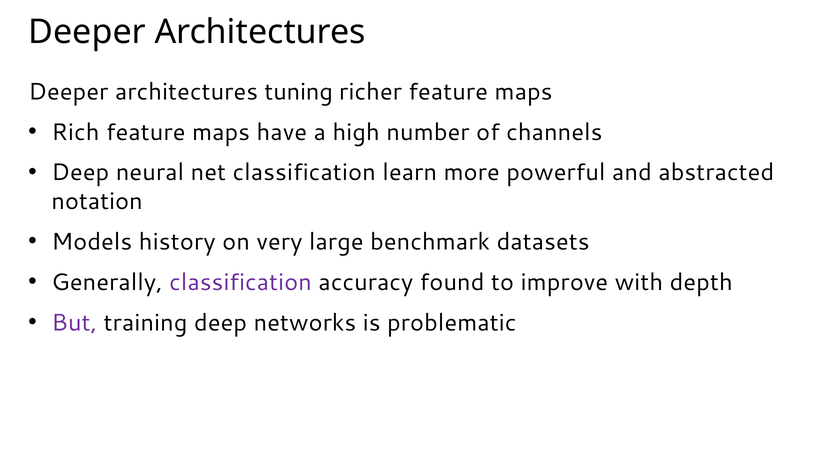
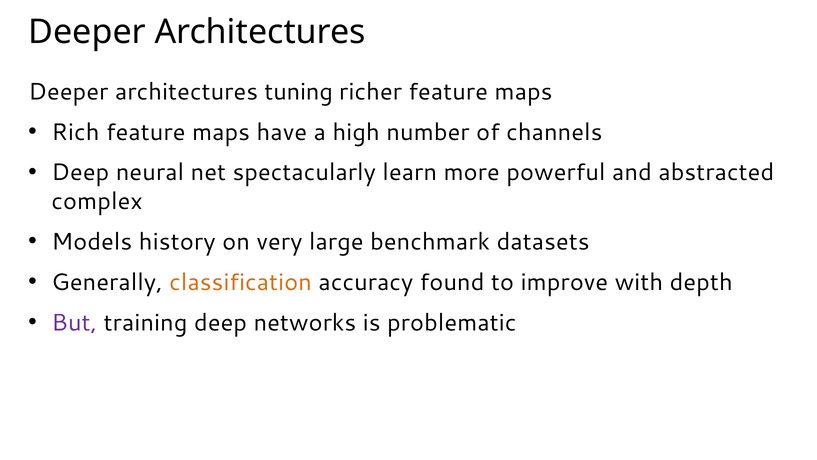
net classification: classification -> spectacularly
notation: notation -> complex
classification at (241, 282) colour: purple -> orange
